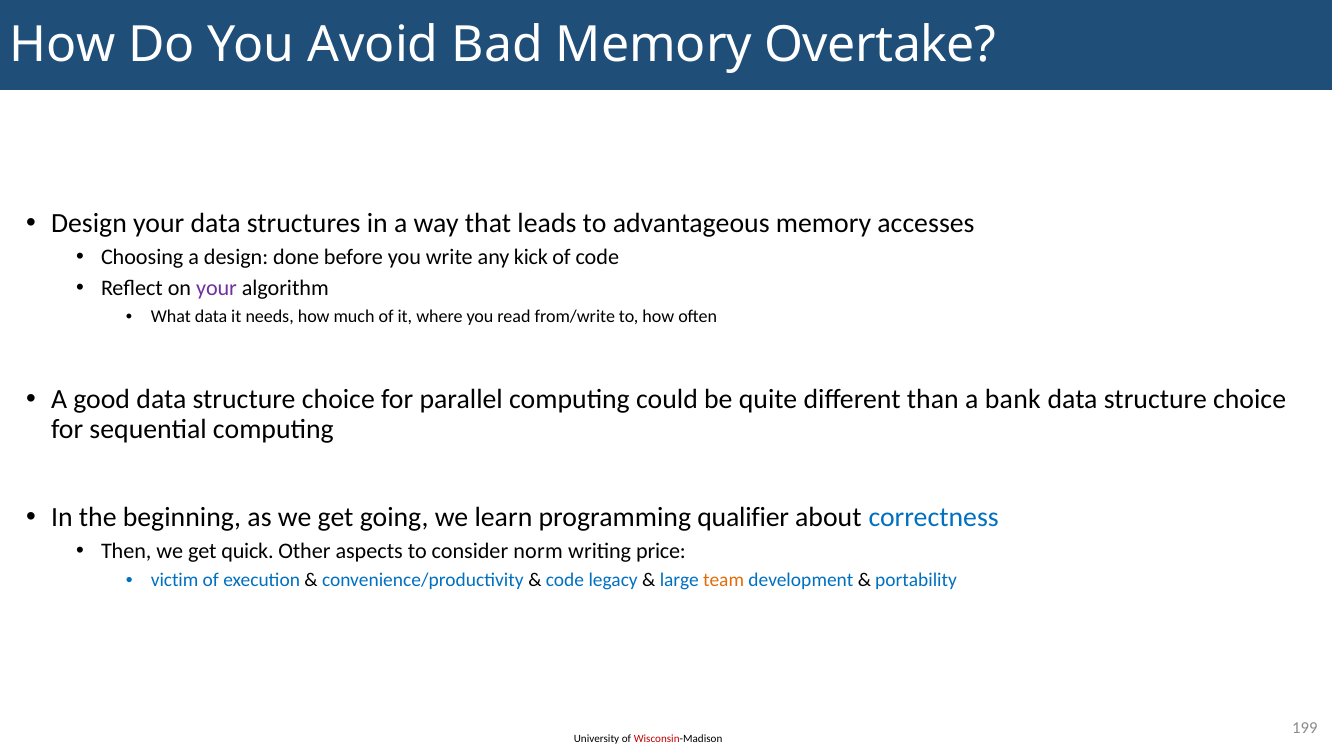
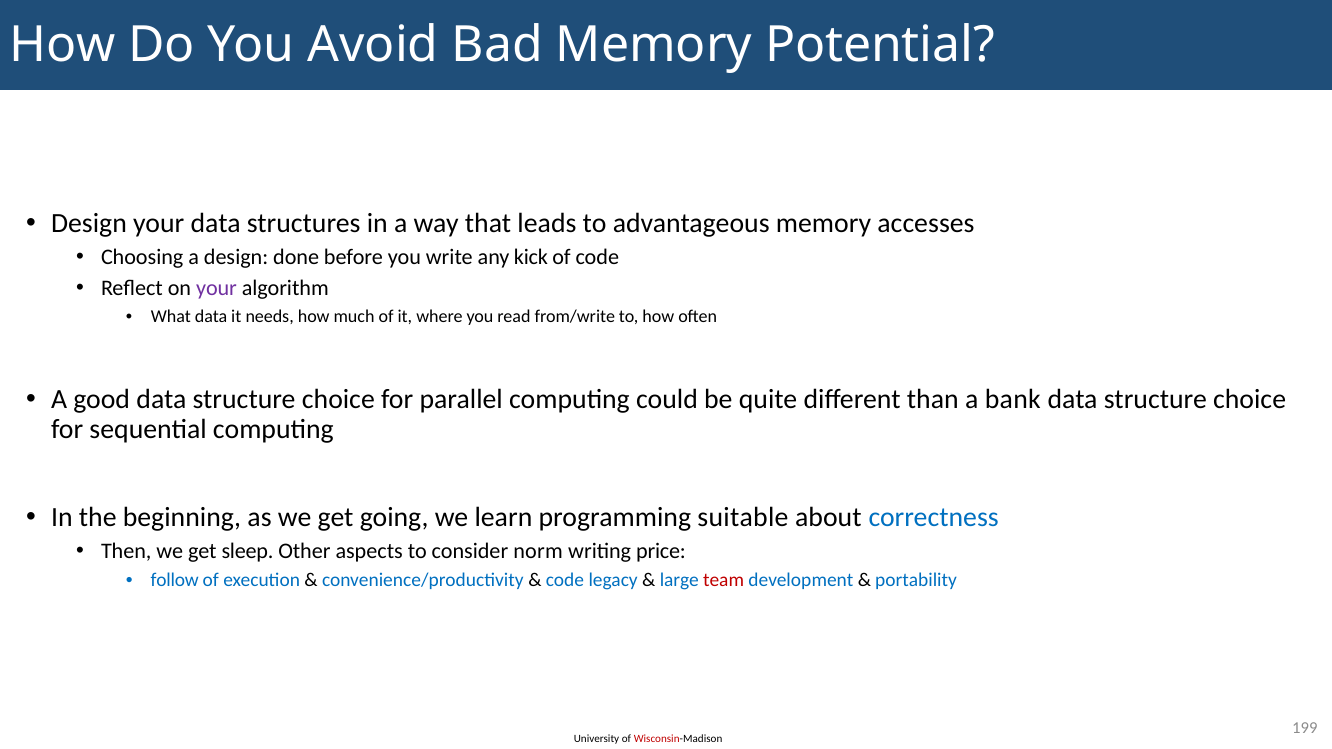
Overtake: Overtake -> Potential
qualifier: qualifier -> suitable
quick: quick -> sleep
victim: victim -> follow
team colour: orange -> red
